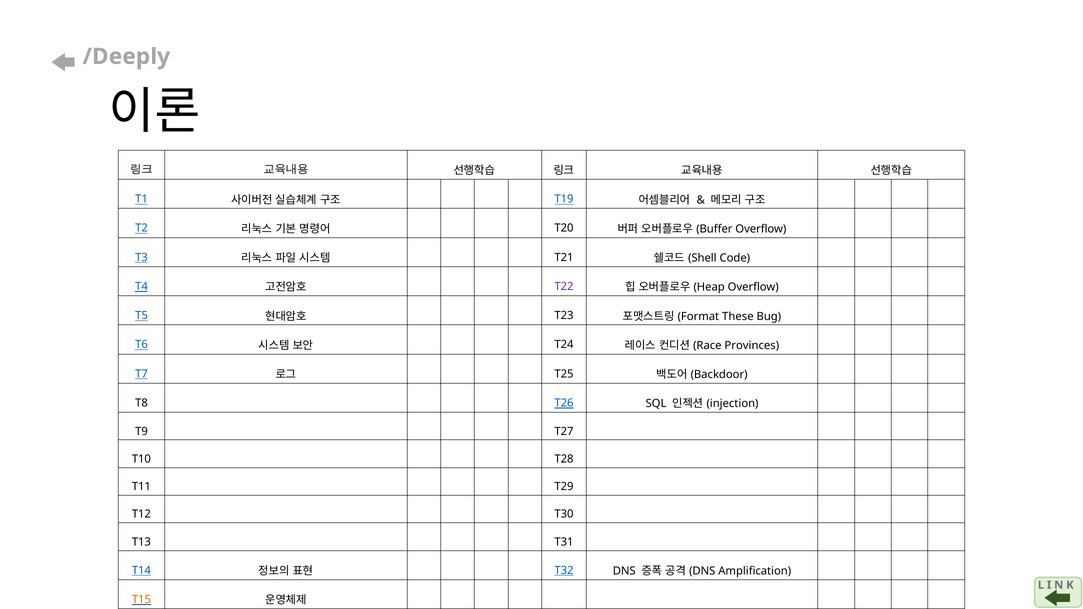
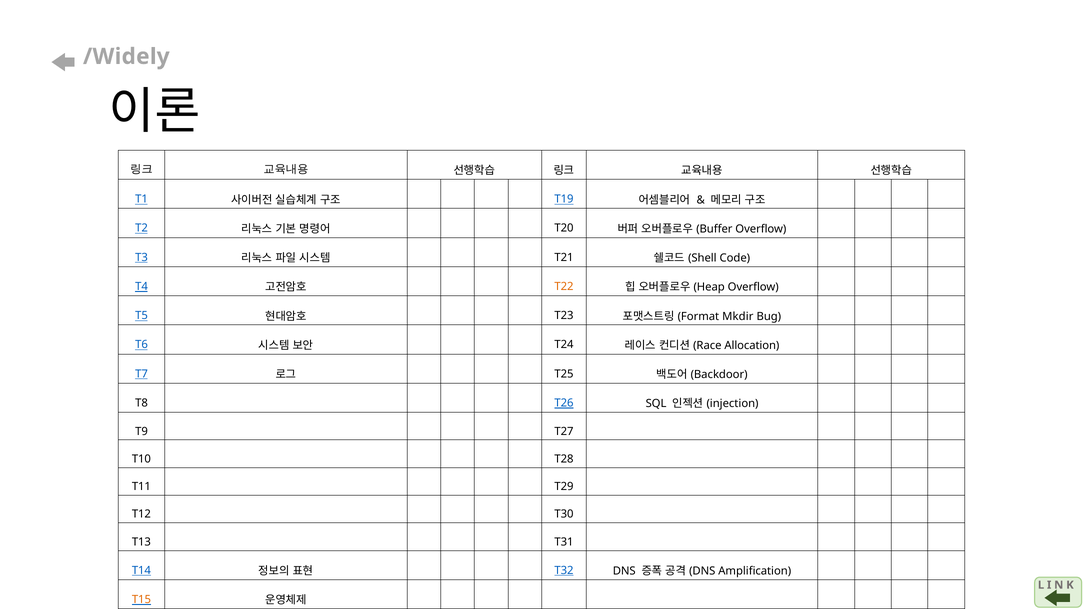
/Deeply: /Deeply -> /Widely
T22 colour: purple -> orange
These: These -> Mkdir
Provinces: Provinces -> Allocation
